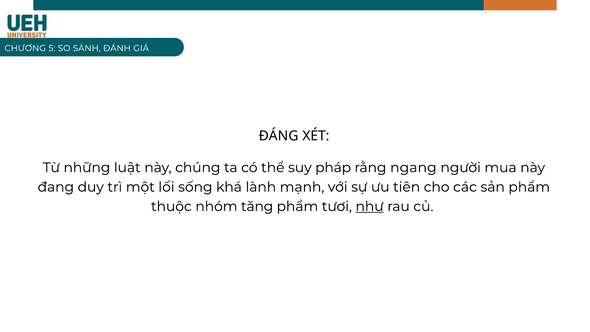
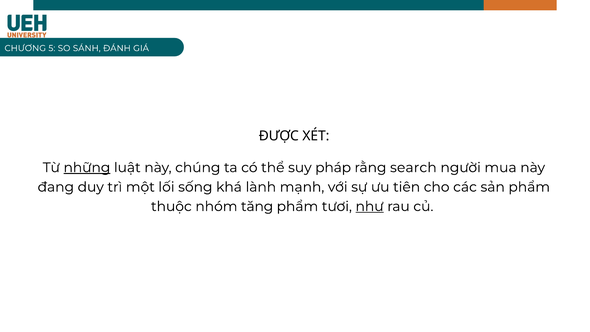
ĐÁNG: ĐÁNG -> ĐƯỢC
những underline: none -> present
ngang: ngang -> search
